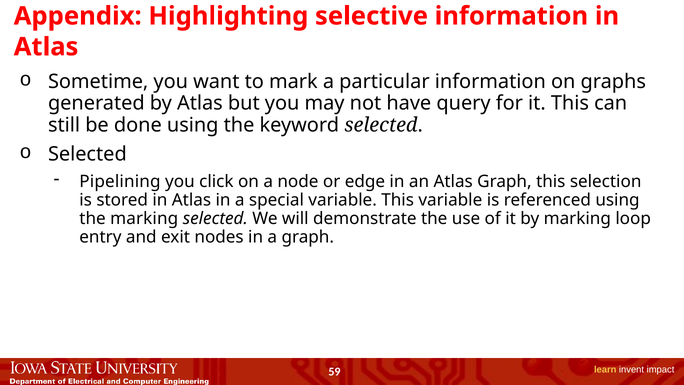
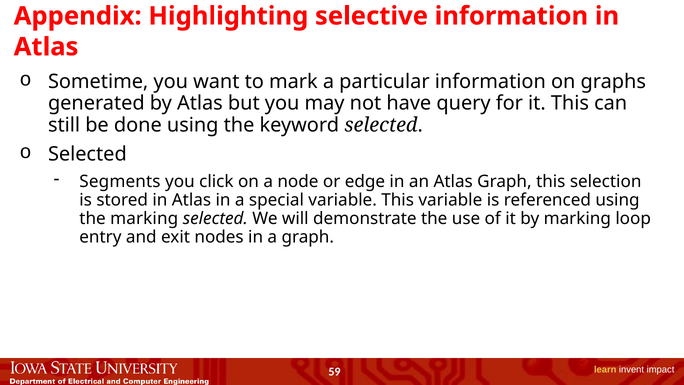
Pipelining: Pipelining -> Segments
